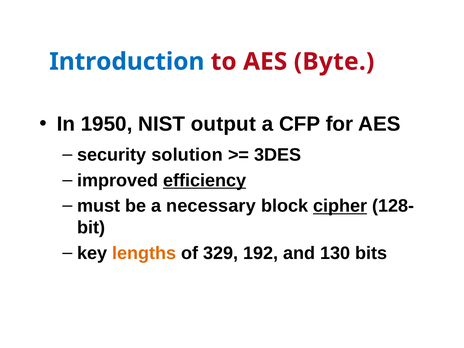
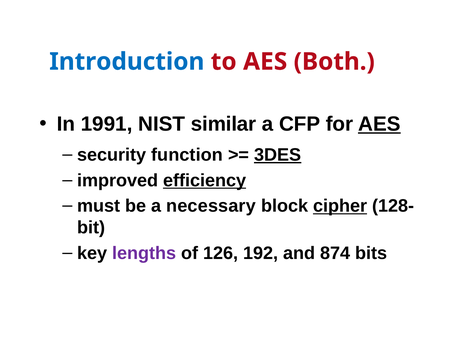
Byte: Byte -> Both
1950: 1950 -> 1991
output: output -> similar
AES at (379, 124) underline: none -> present
solution: solution -> function
3DES underline: none -> present
lengths colour: orange -> purple
329: 329 -> 126
130: 130 -> 874
